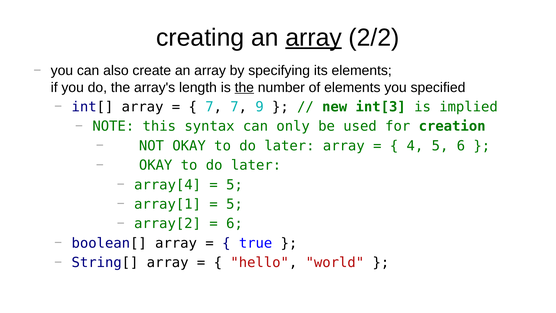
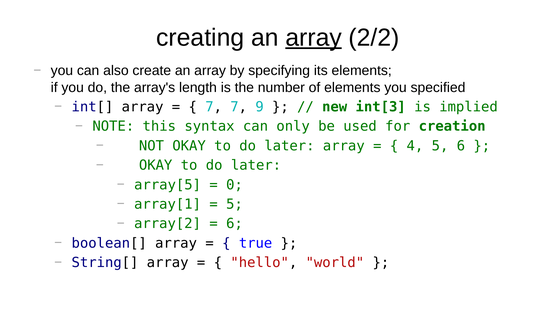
the at (244, 87) underline: present -> none
array[4: array[4 -> array[5
5 at (234, 185): 5 -> 0
